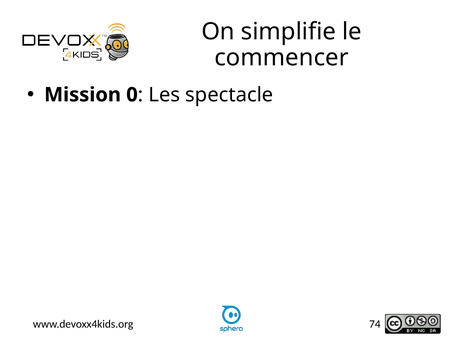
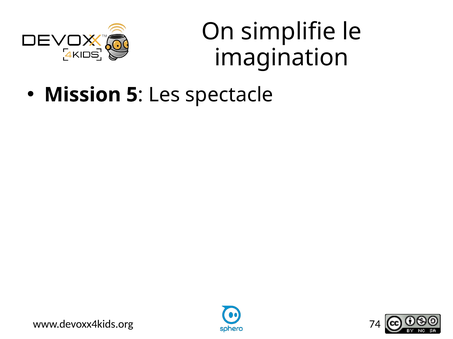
commencer: commencer -> imagination
0: 0 -> 5
